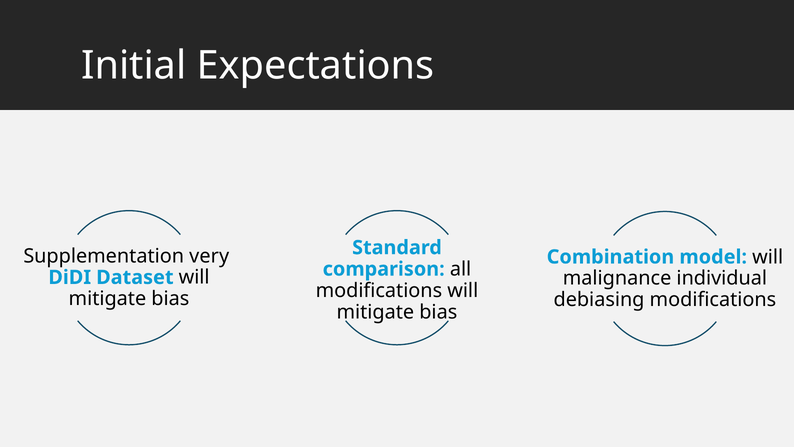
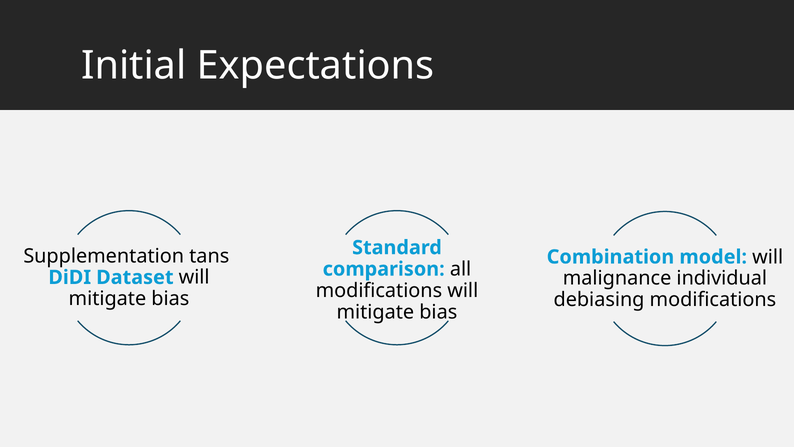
very: very -> tans
